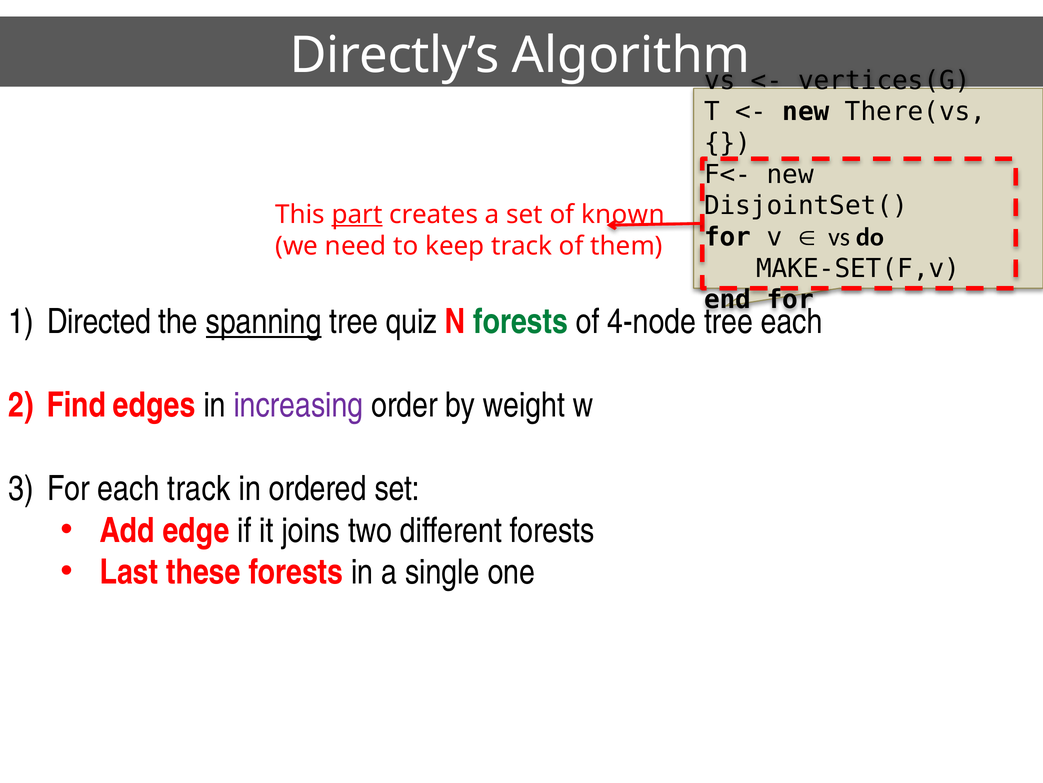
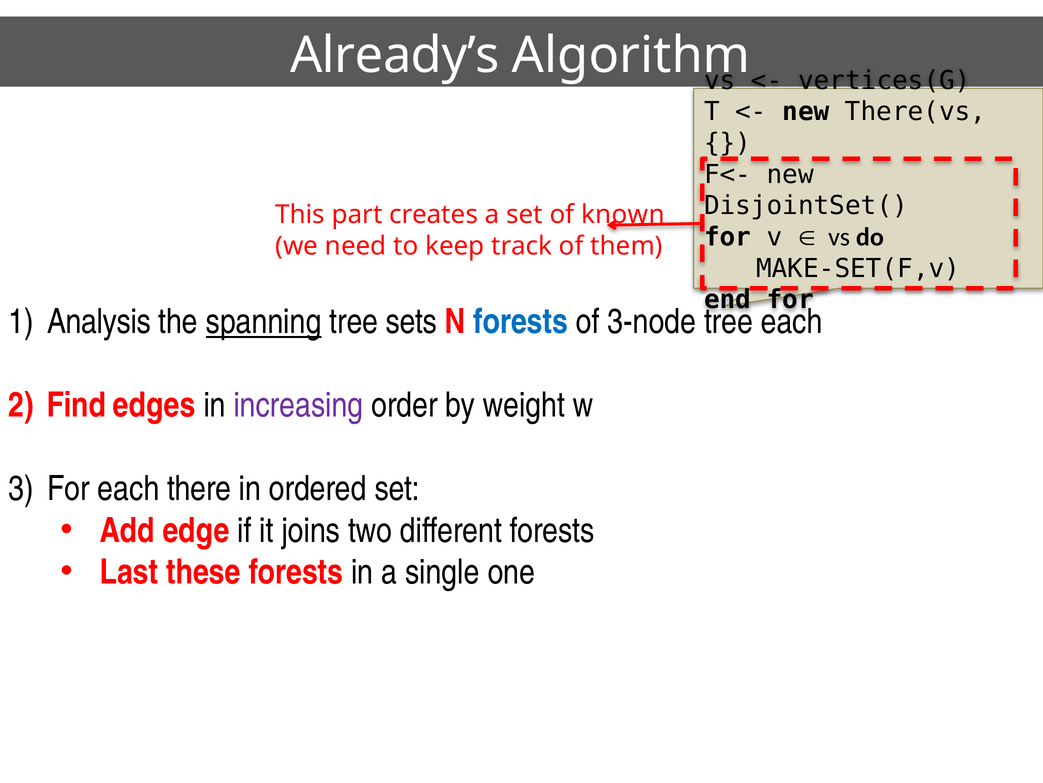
Directly’s: Directly’s -> Already’s
part underline: present -> none
Directed: Directed -> Analysis
quiz: quiz -> sets
forests at (521, 322) colour: green -> blue
4-node: 4-node -> 3-node
each track: track -> there
